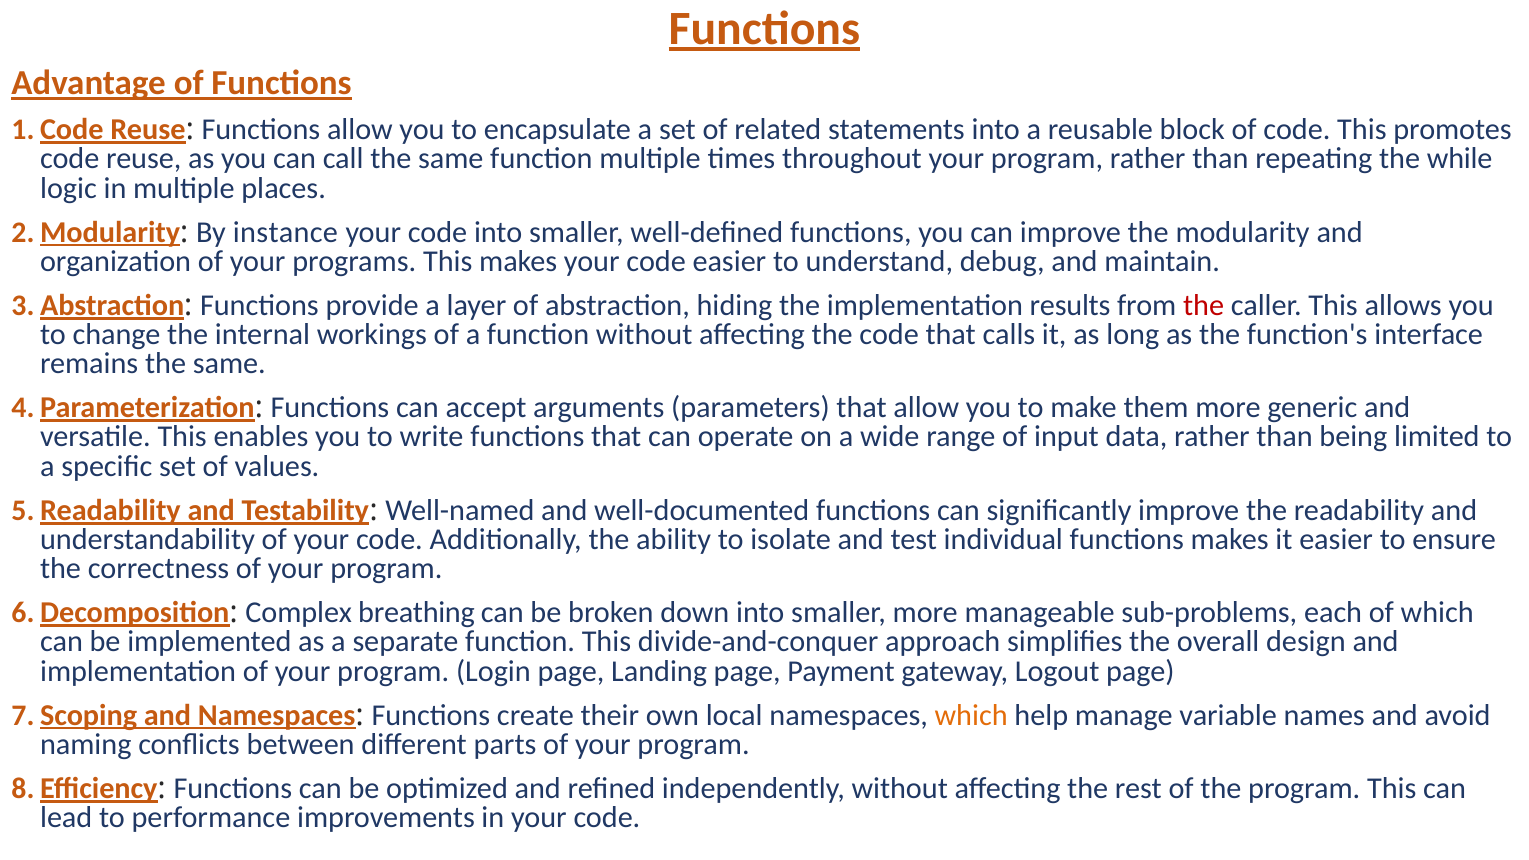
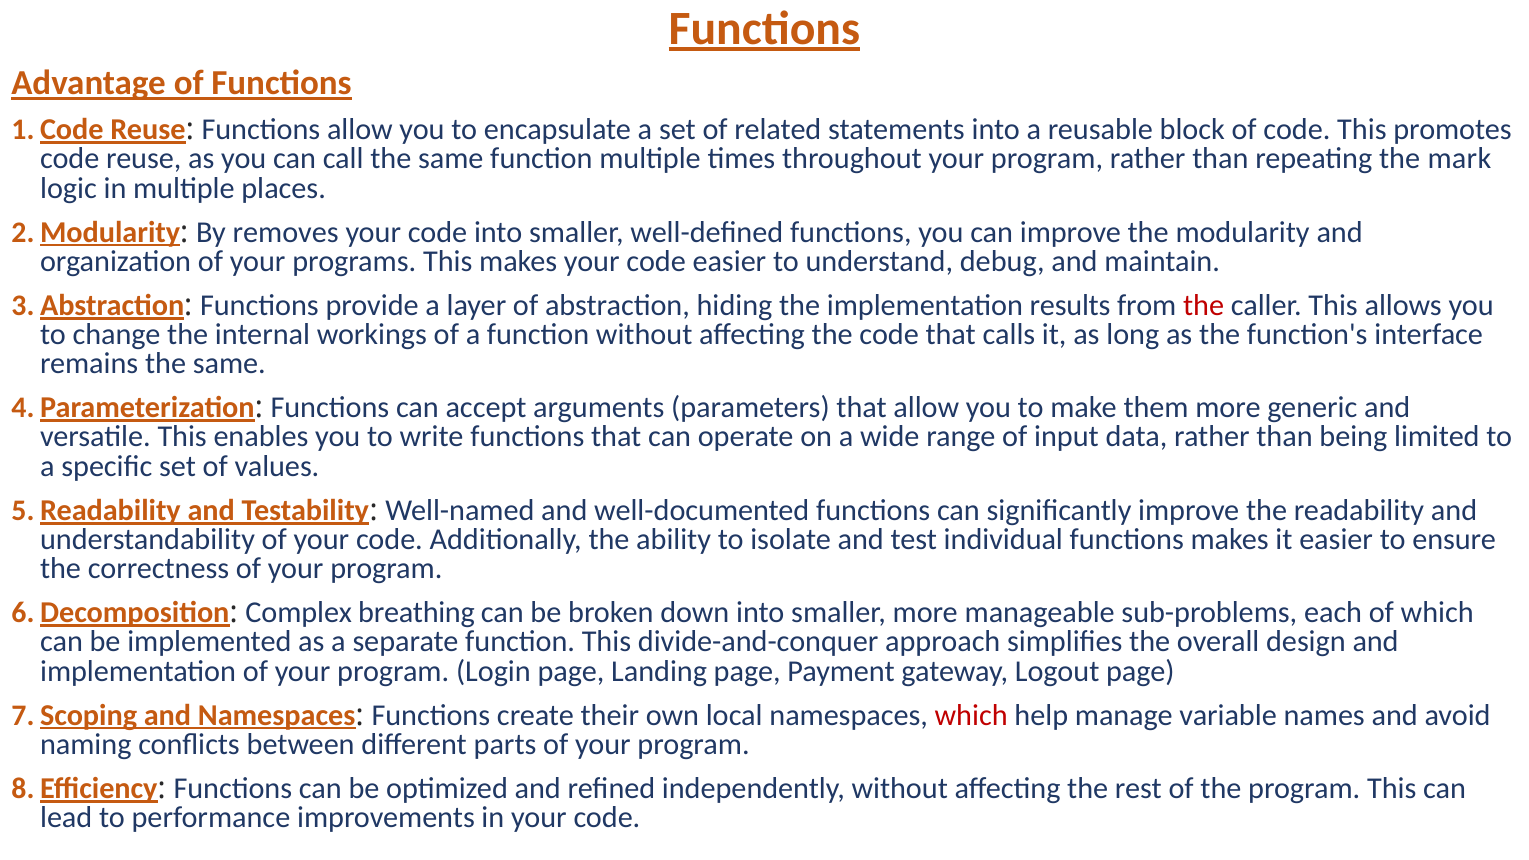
while: while -> mark
instance: instance -> removes
which at (971, 715) colour: orange -> red
